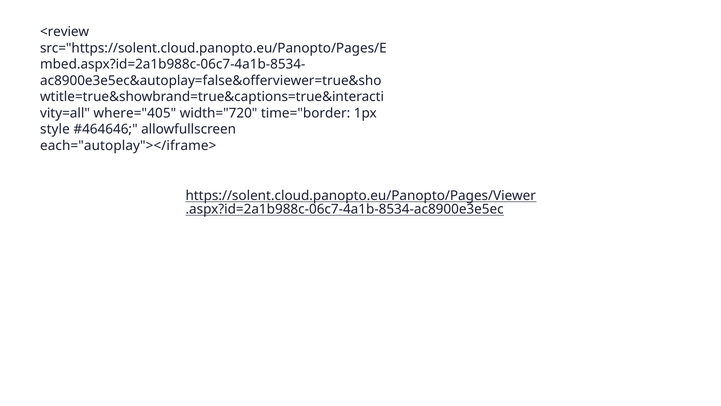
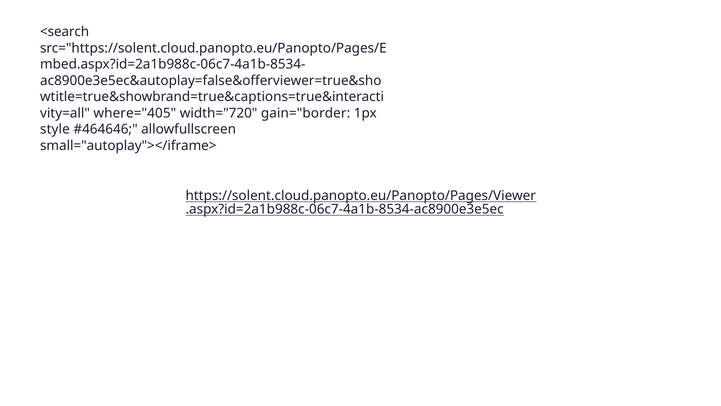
<review: <review -> <search
time="border: time="border -> gain="border
each="autoplay"></iframe>: each="autoplay"></iframe> -> small="autoplay"></iframe>
